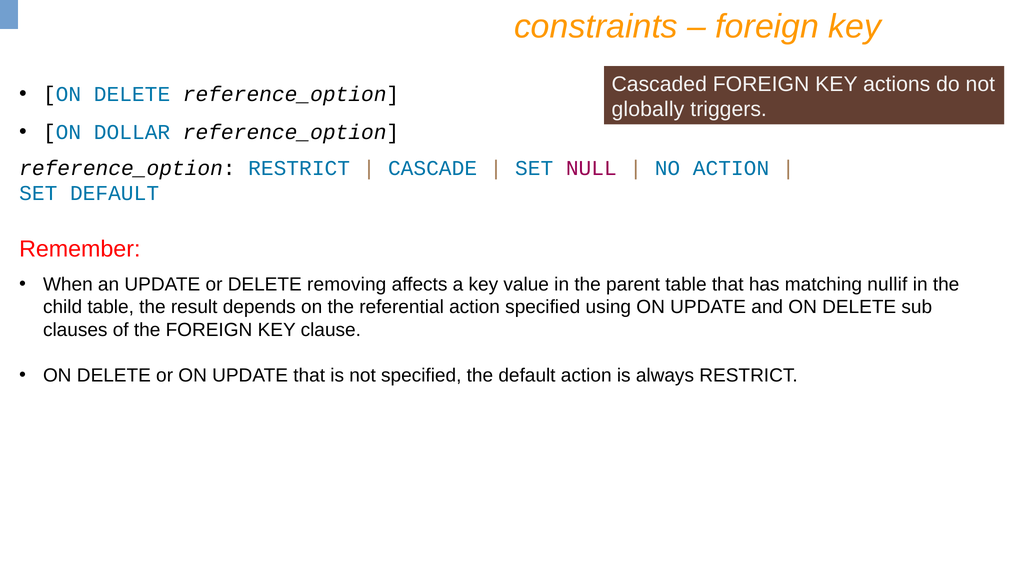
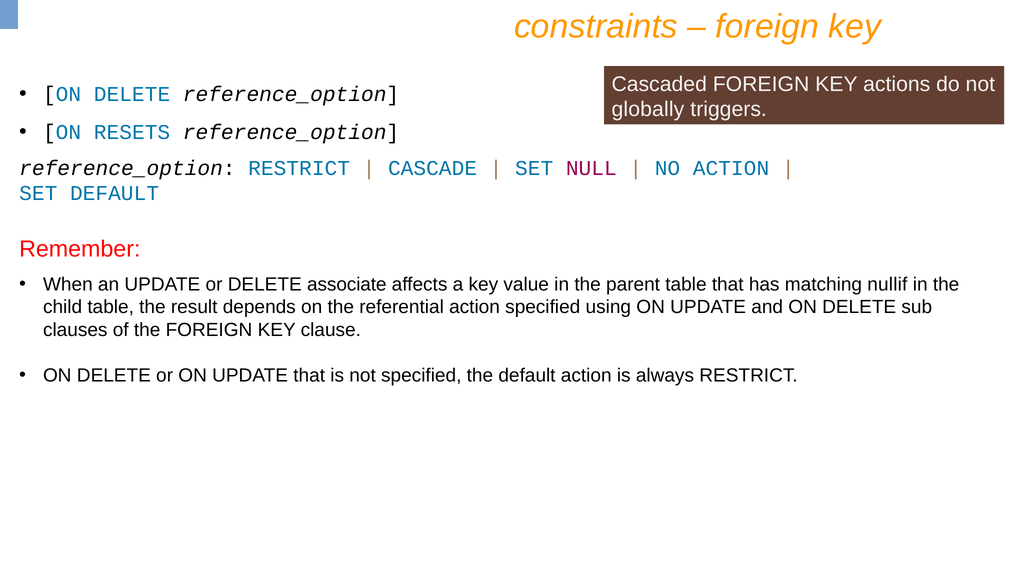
DOLLAR: DOLLAR -> RESETS
removing: removing -> associate
